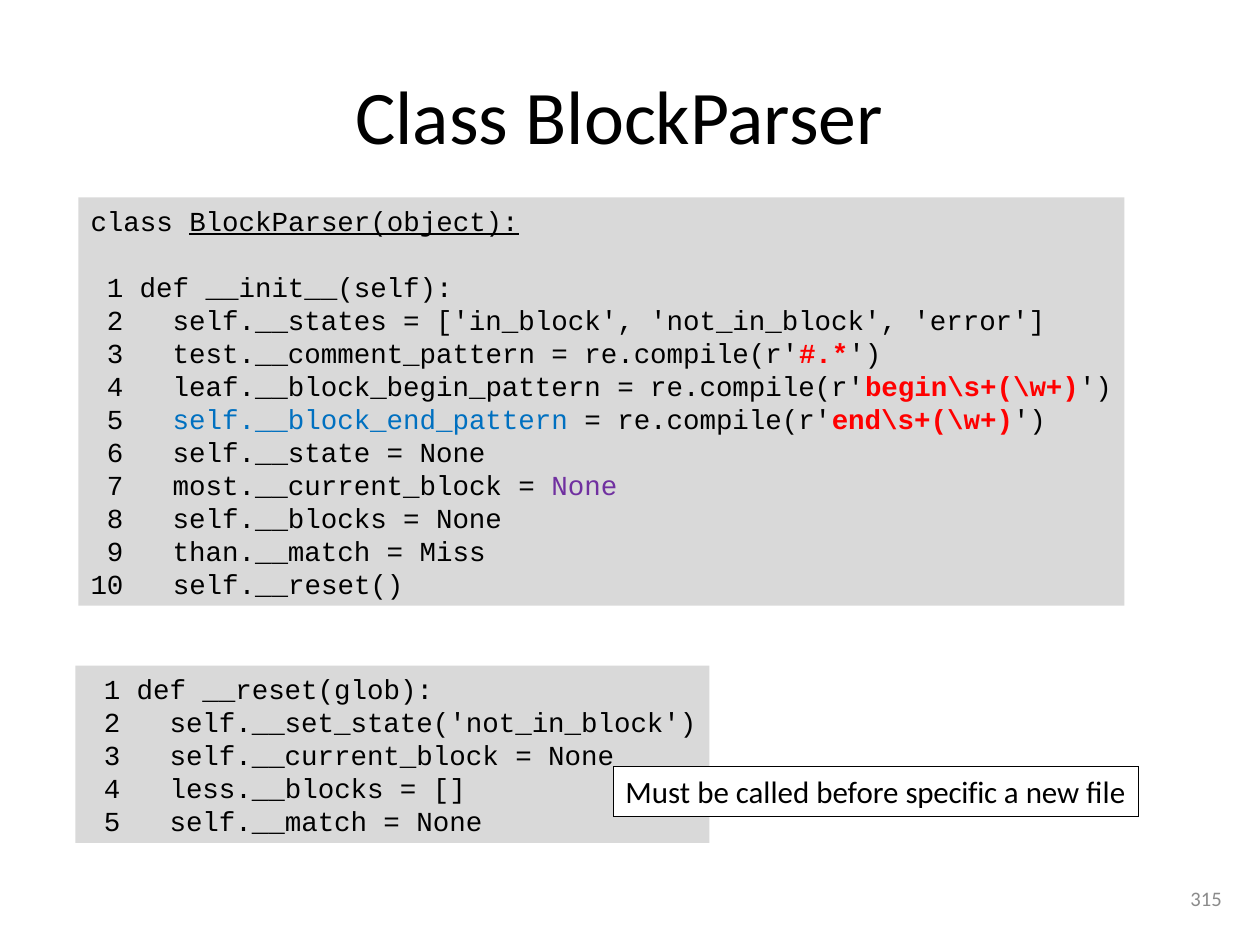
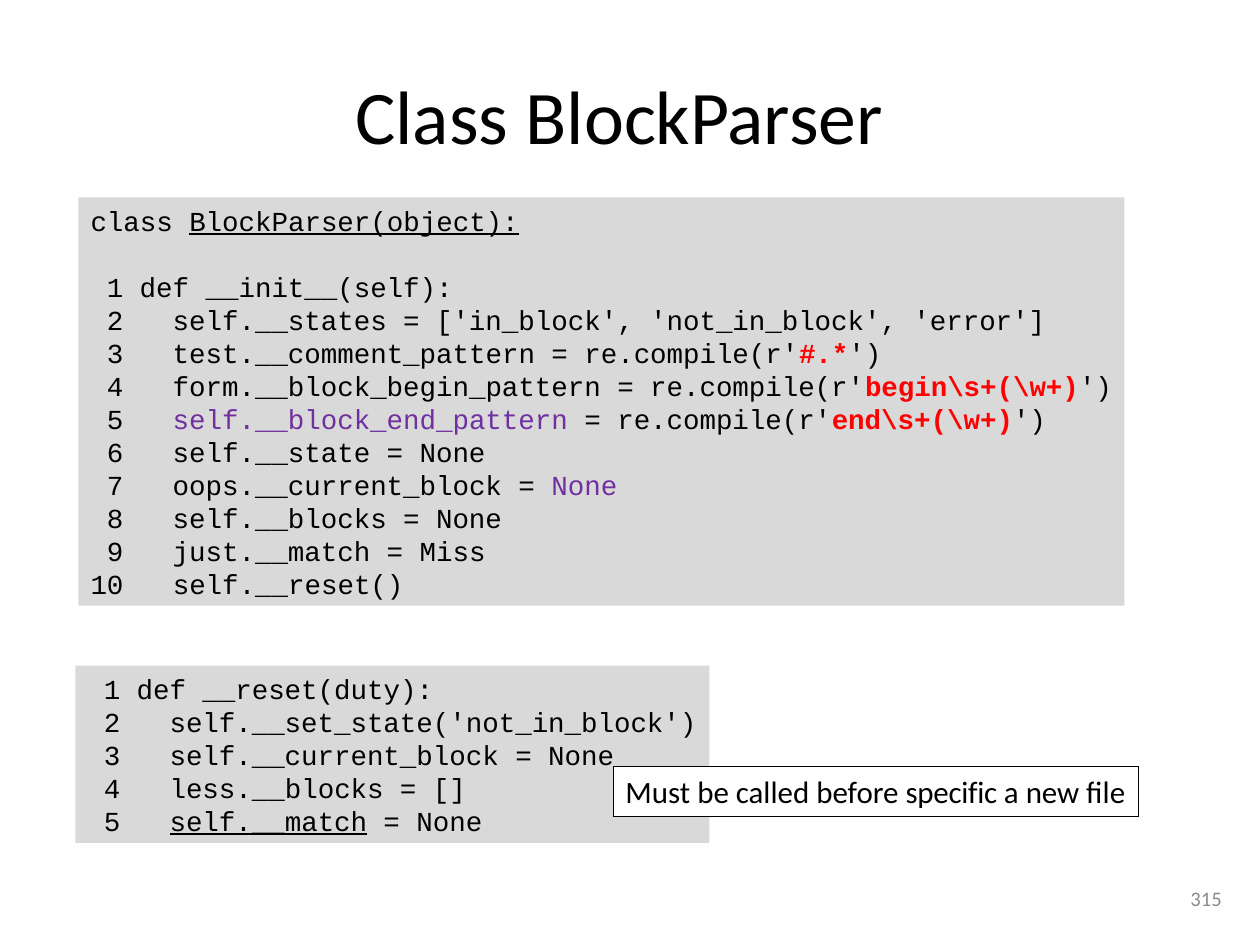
leaf.__block_begin_pattern: leaf.__block_begin_pattern -> form.__block_begin_pattern
self.__block_end_pattern colour: blue -> purple
most.__current_block: most.__current_block -> oops.__current_block
than.__match: than.__match -> just.__match
__reset(glob: __reset(glob -> __reset(duty
self.__match underline: none -> present
